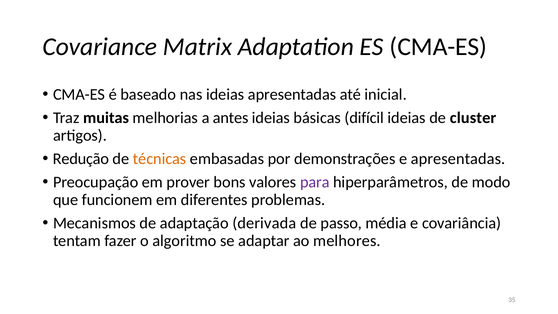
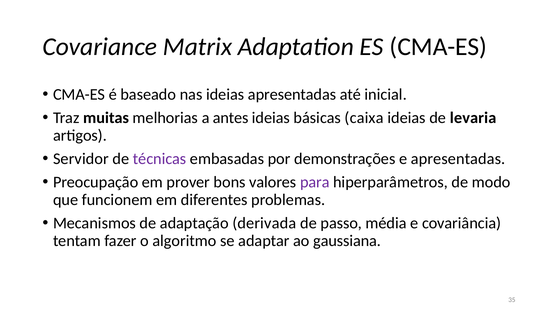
difícil: difícil -> caixa
cluster: cluster -> levaria
Redução: Redução -> Servidor
técnicas colour: orange -> purple
melhores: melhores -> gaussiana
